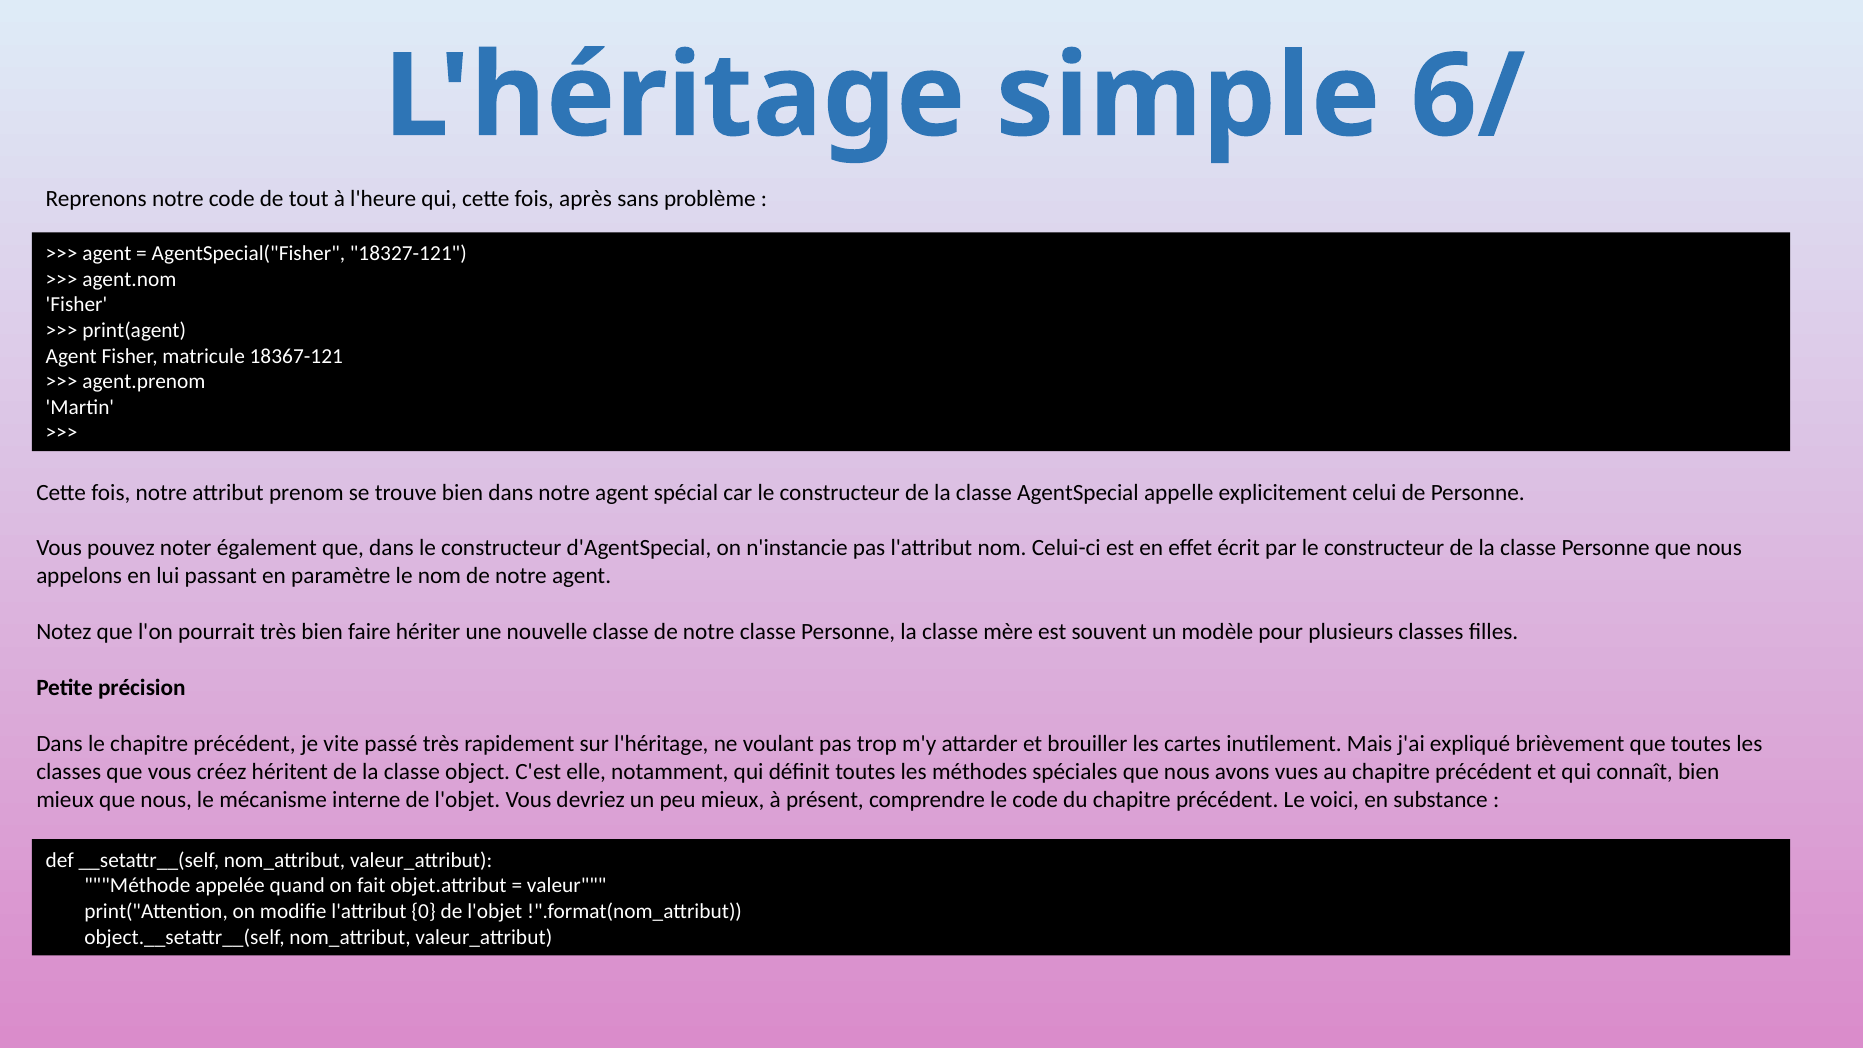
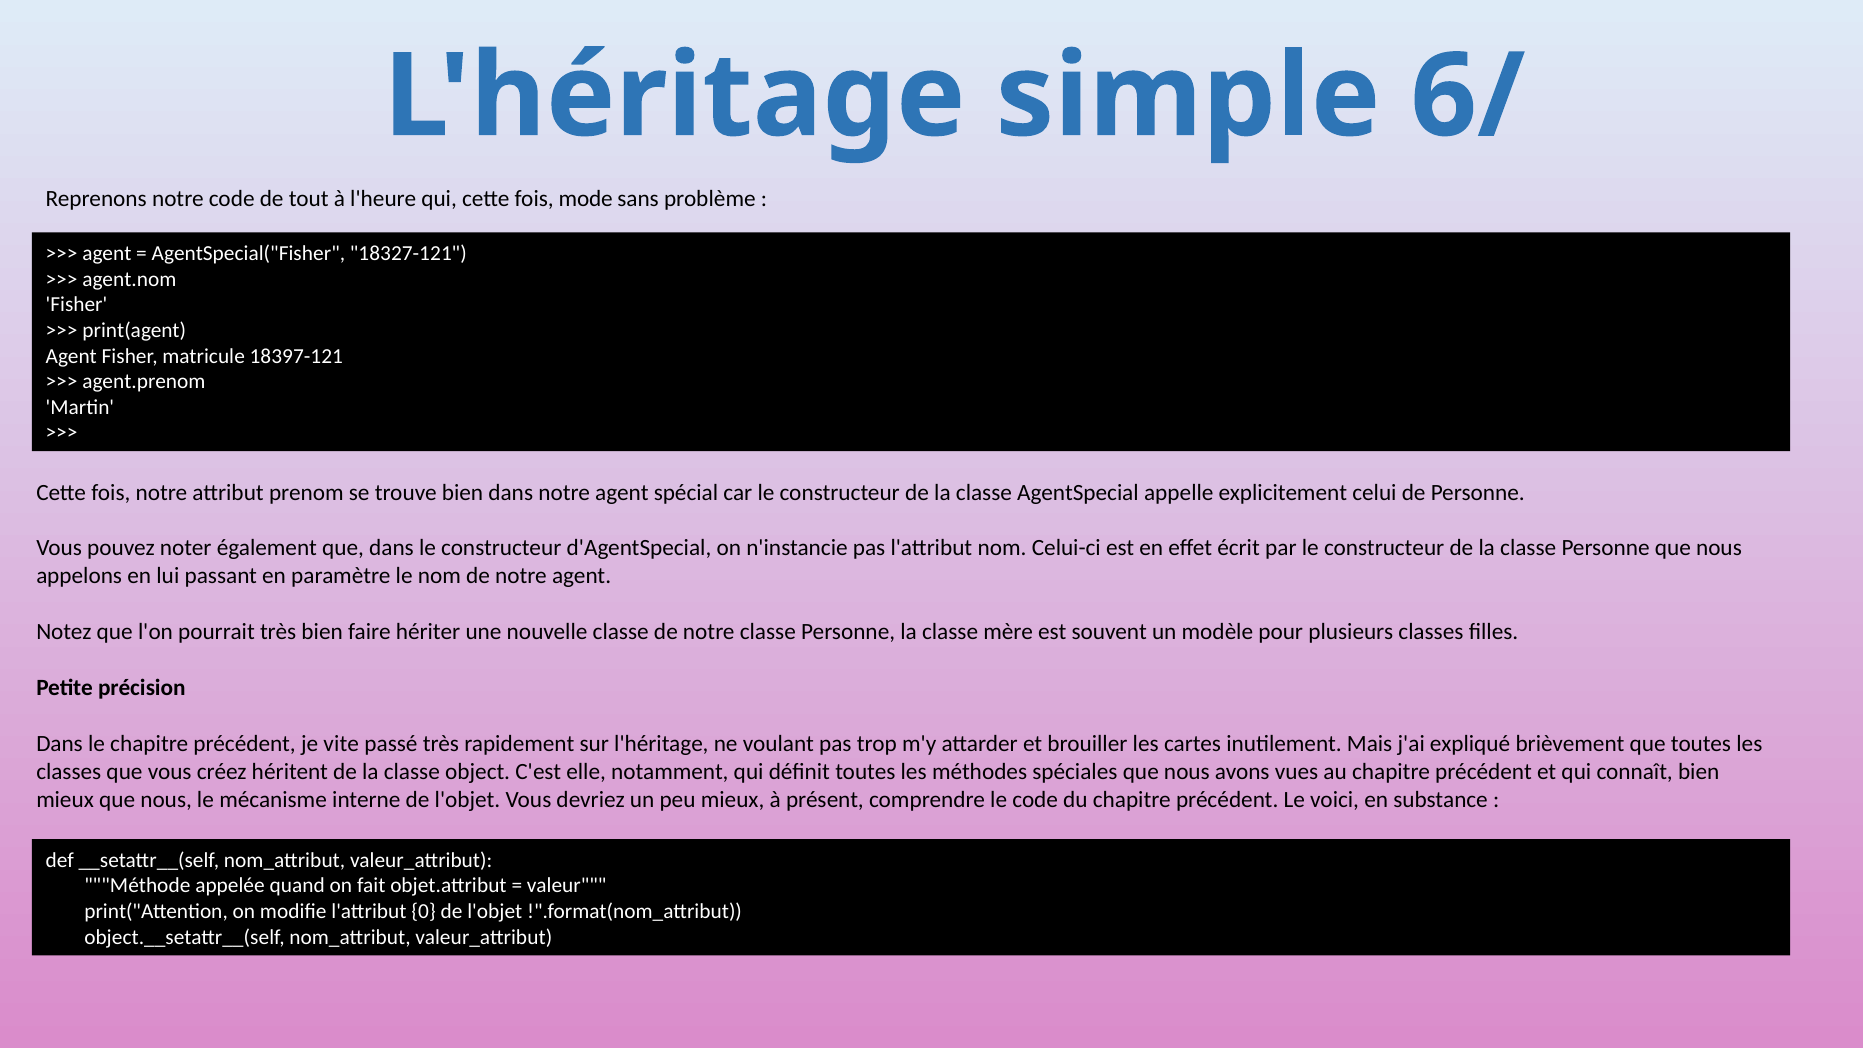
après: après -> mode
18367-121: 18367-121 -> 18397-121
